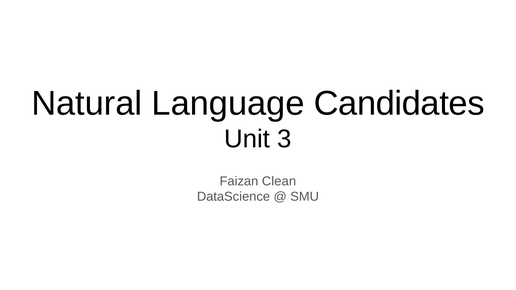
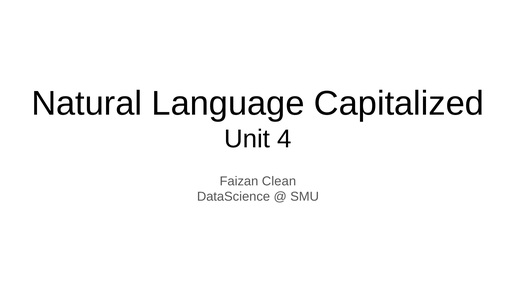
Candidates: Candidates -> Capitalized
3: 3 -> 4
